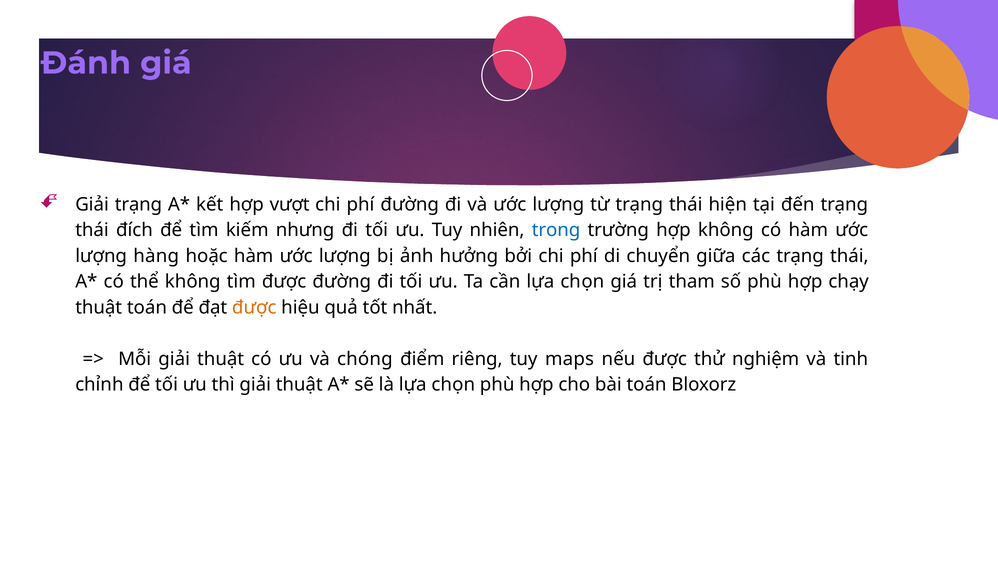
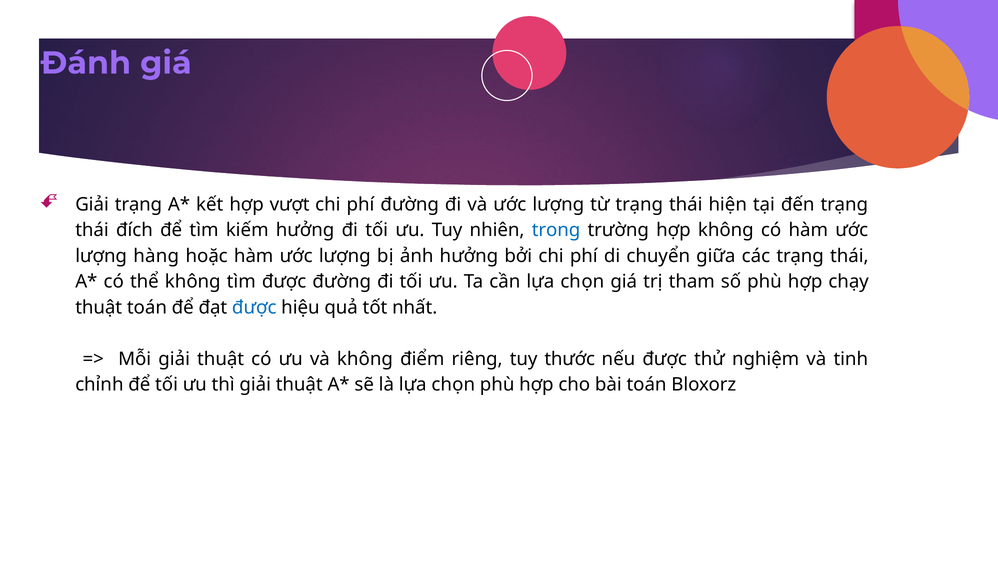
kiếm nhưng: nhưng -> hưởng
được at (254, 308) colour: orange -> blue
và chóng: chóng -> không
maps: maps -> thước
